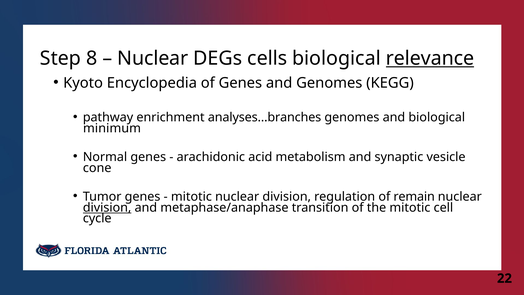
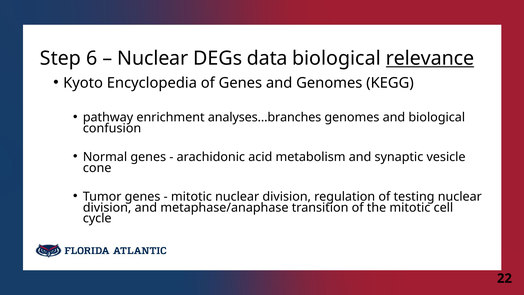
8: 8 -> 6
cells: cells -> data
minimum: minimum -> confusion
remain: remain -> testing
division at (107, 207) underline: present -> none
